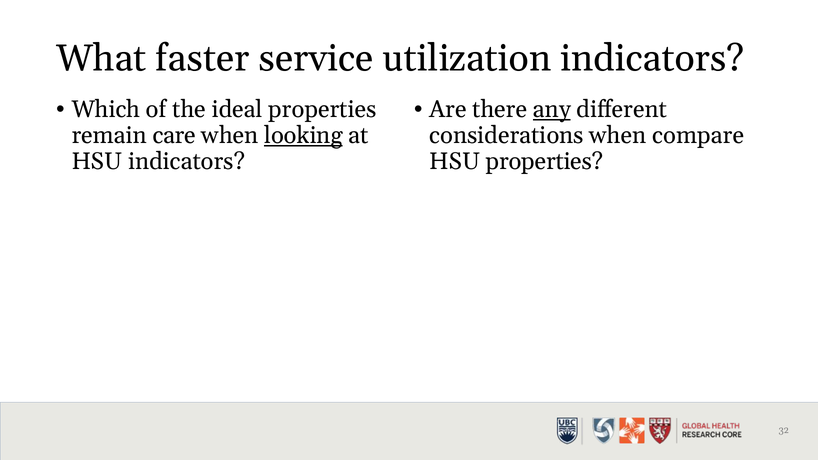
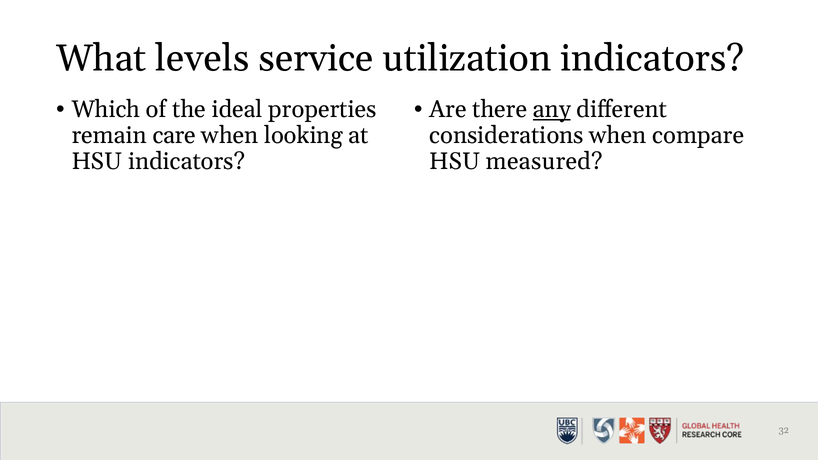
faster: faster -> levels
looking underline: present -> none
HSU properties: properties -> measured
